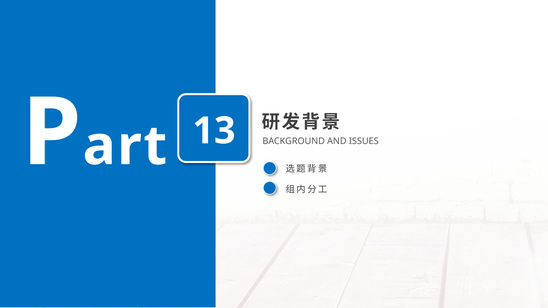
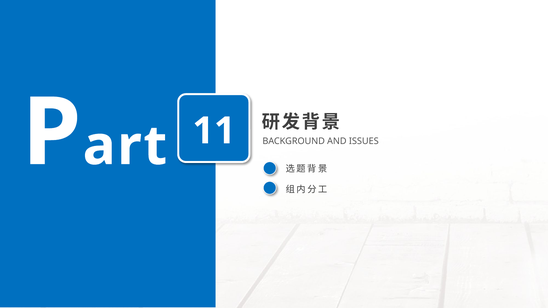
13: 13 -> 11
